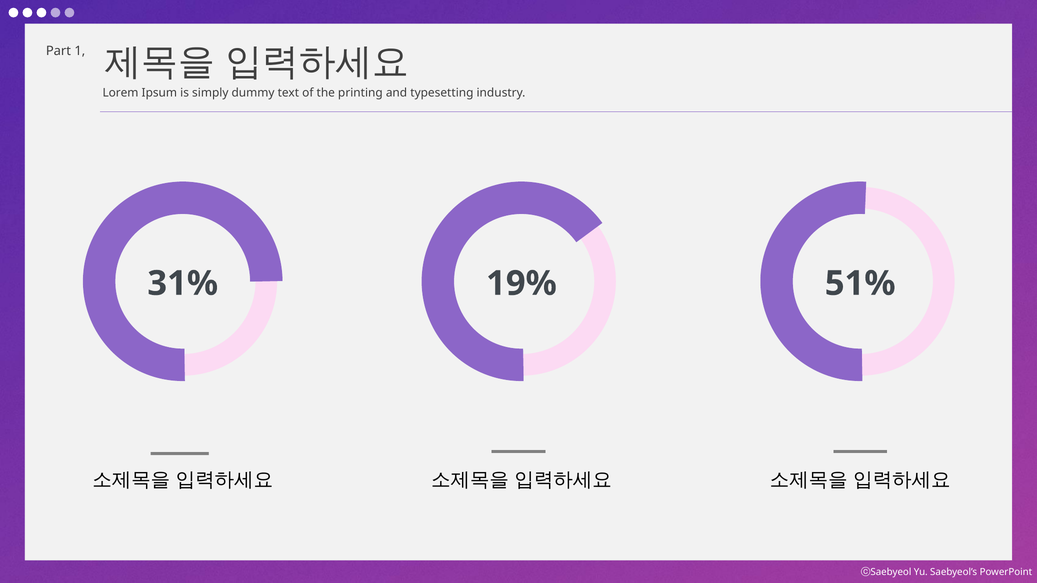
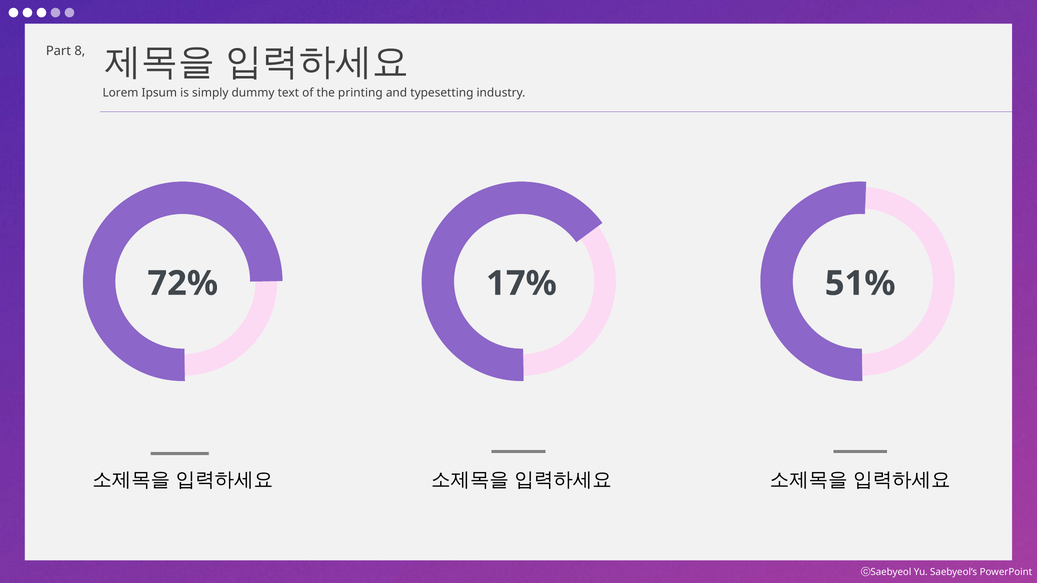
1: 1 -> 8
31%: 31% -> 72%
19%: 19% -> 17%
